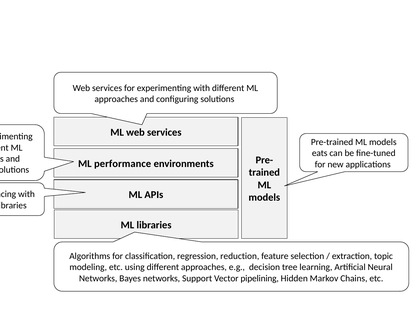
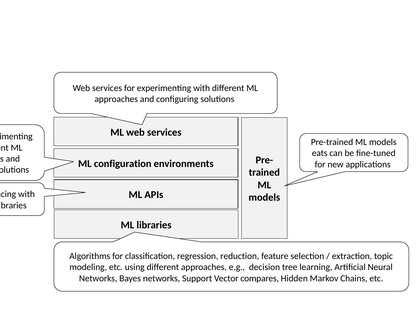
performance: performance -> configuration
pipelining: pipelining -> compares
